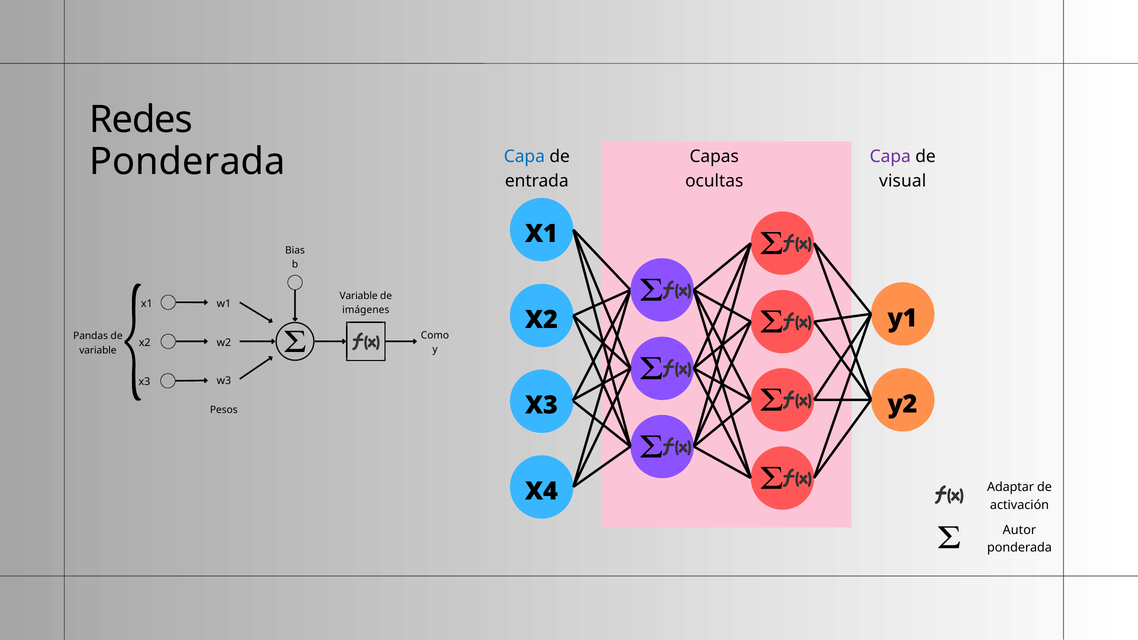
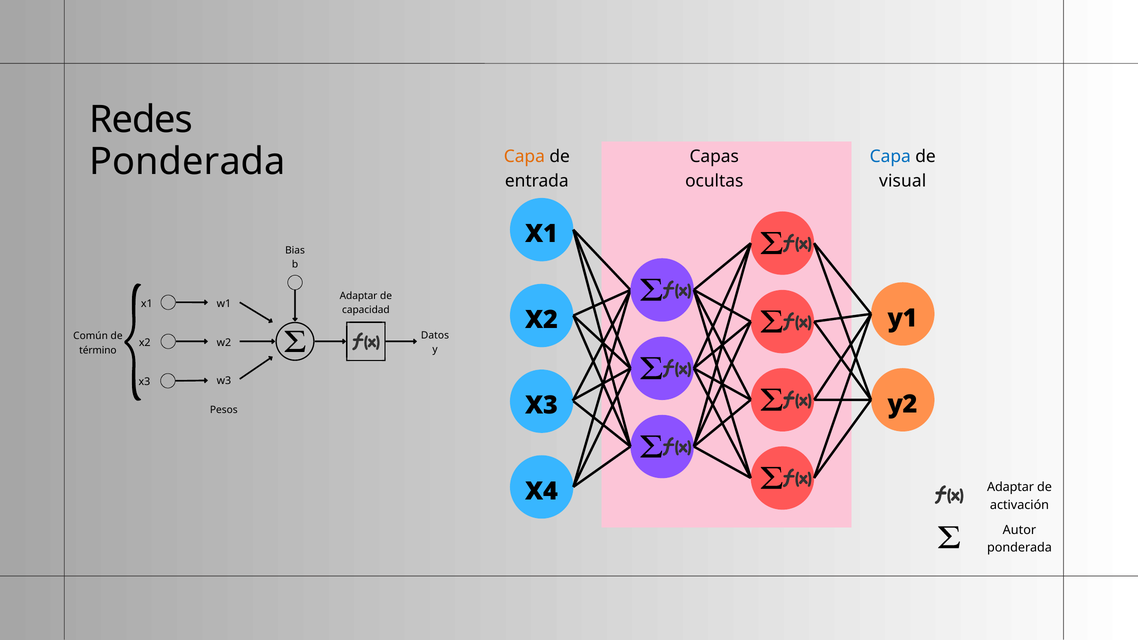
Capa at (524, 157) colour: blue -> orange
Capa at (890, 157) colour: purple -> blue
Variable at (359, 296): Variable -> Adaptar
imágenes: imágenes -> capacidad
Como: Como -> Datos
Pandas: Pandas -> Común
variable at (98, 350): variable -> término
